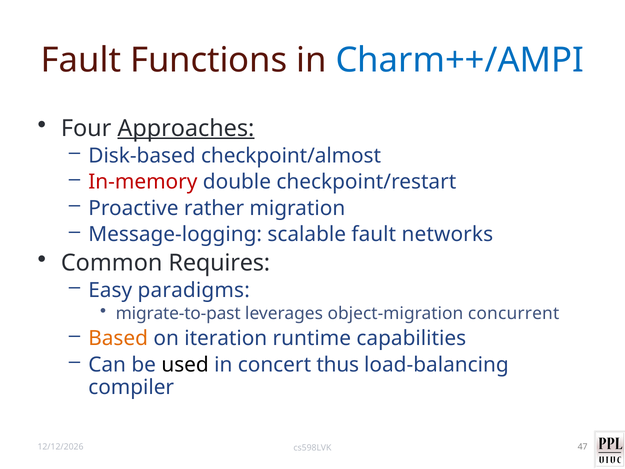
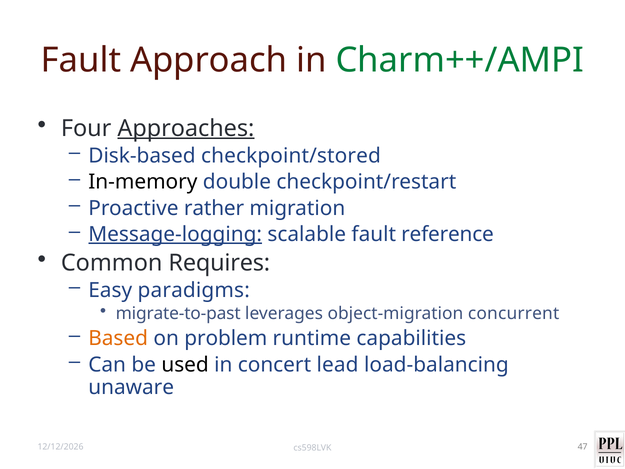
Functions: Functions -> Approach
Charm++/AMPI colour: blue -> green
checkpoint/almost: checkpoint/almost -> checkpoint/stored
In-memory colour: red -> black
Message-logging underline: none -> present
networks: networks -> reference
iteration: iteration -> problem
thus: thus -> lead
compiler: compiler -> unaware
